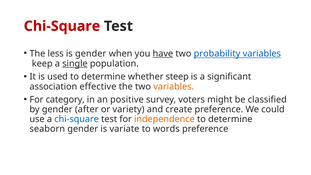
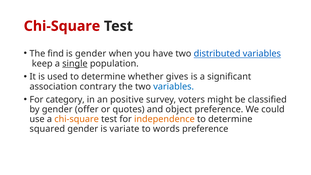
less: less -> find
have underline: present -> none
probability: probability -> distributed
steep: steep -> gives
effective: effective -> contrary
variables at (174, 87) colour: orange -> blue
after: after -> offer
variety: variety -> quotes
create: create -> object
chi-square at (77, 119) colour: blue -> orange
seaborn: seaborn -> squared
